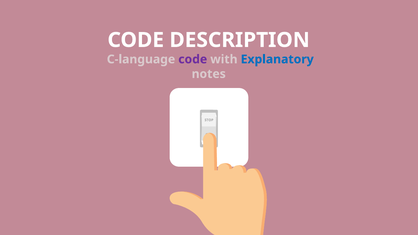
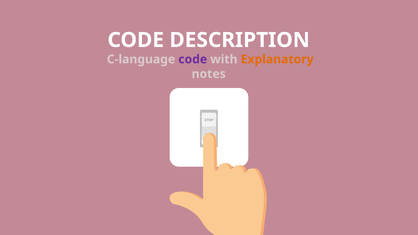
Explanatory colour: blue -> orange
